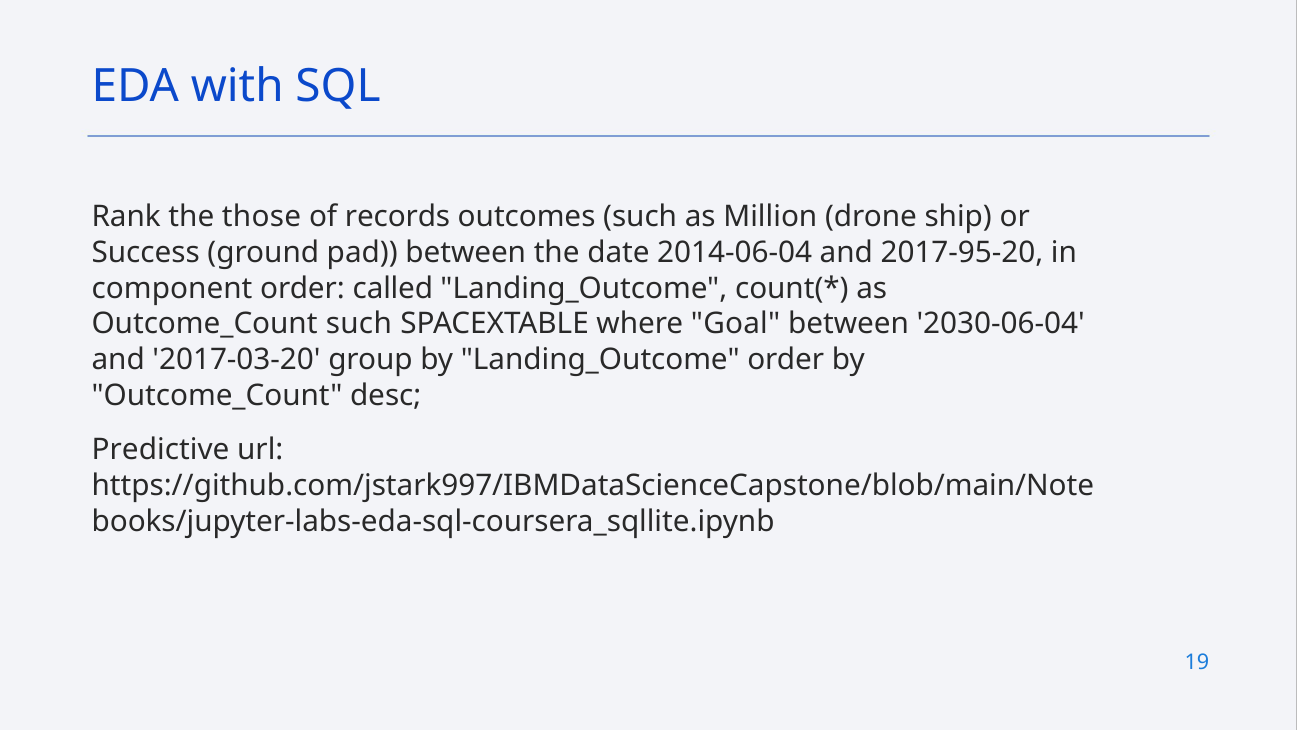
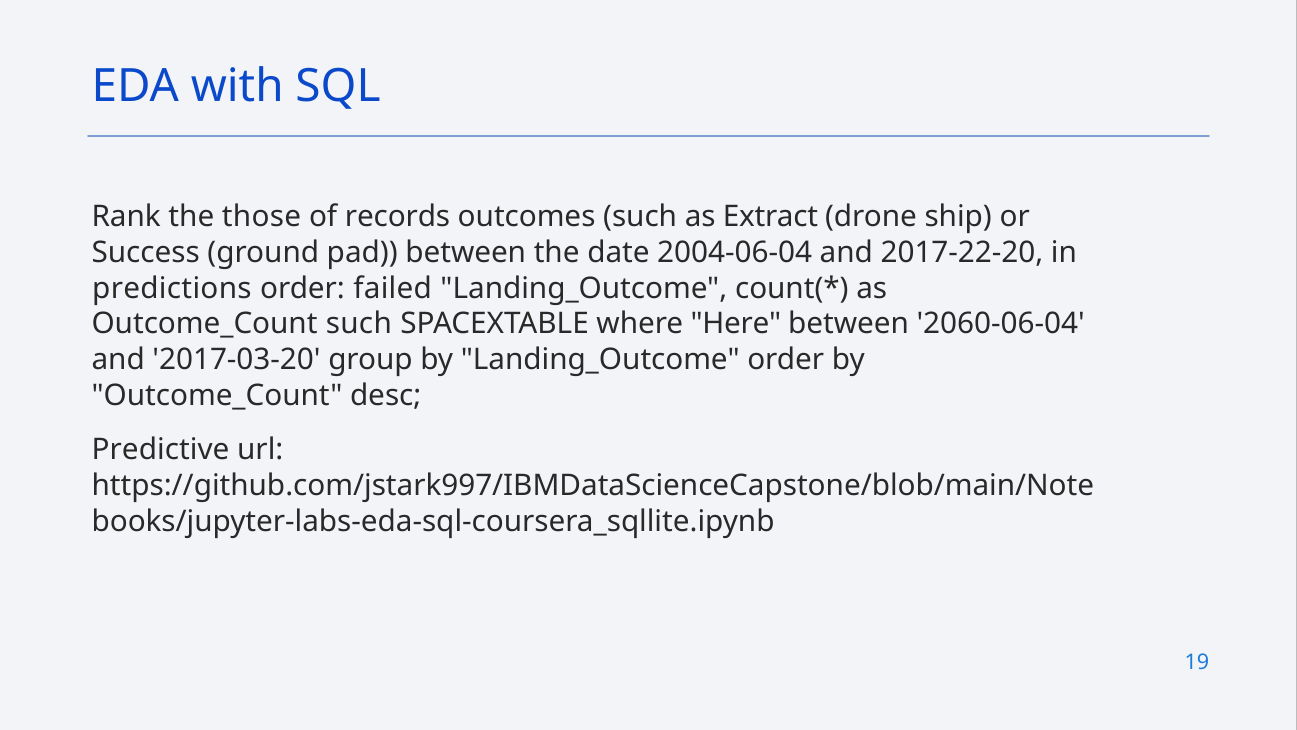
Million: Million -> Extract
2014-06-04: 2014-06-04 -> 2004-06-04
2017-95-20: 2017-95-20 -> 2017-22-20
component: component -> predictions
called: called -> failed
Goal: Goal -> Here
2030-06-04: 2030-06-04 -> 2060-06-04
